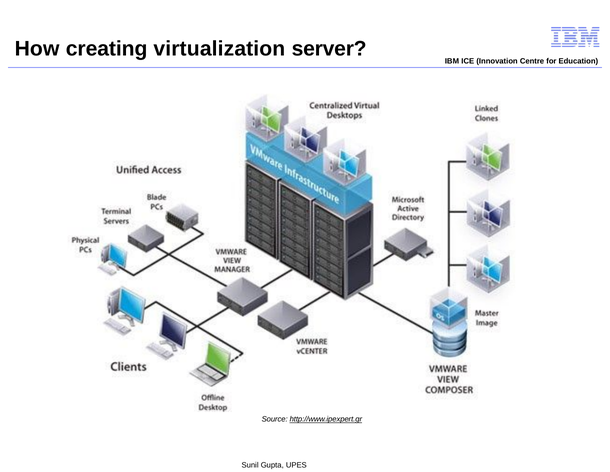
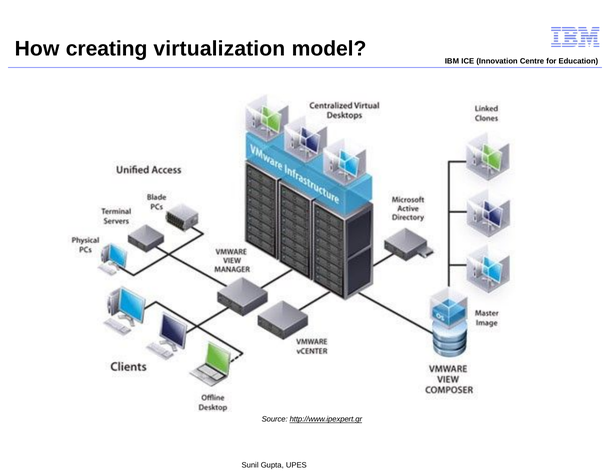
server: server -> model
